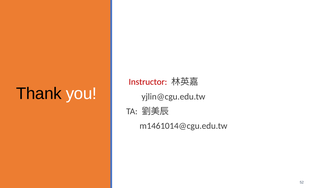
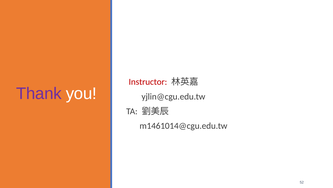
Thank colour: black -> purple
